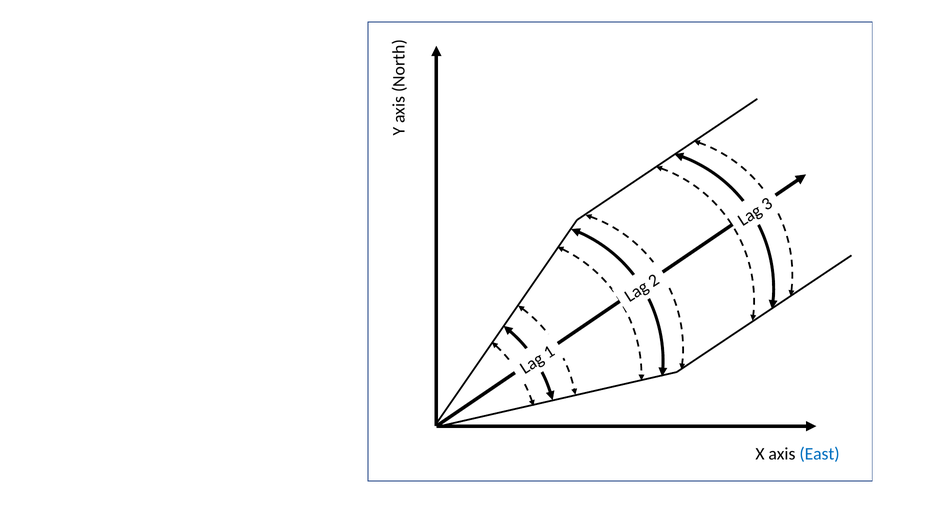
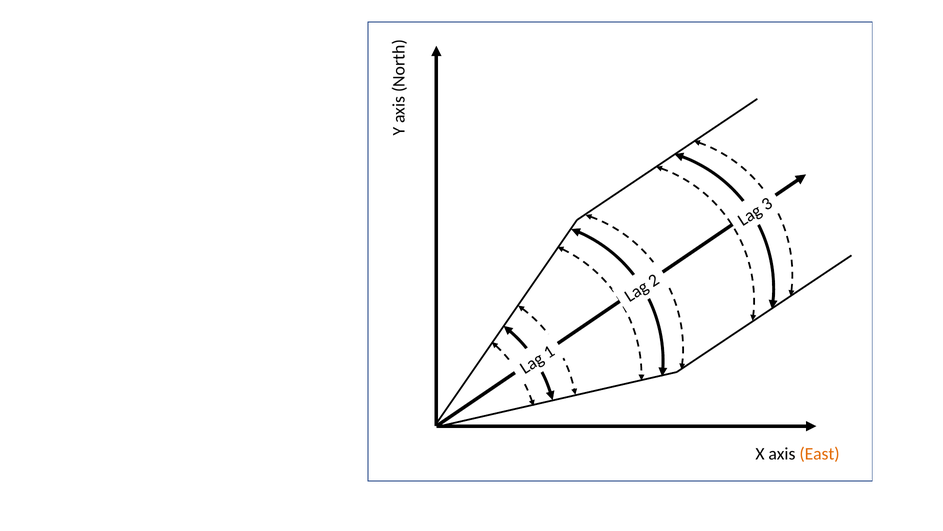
East colour: blue -> orange
